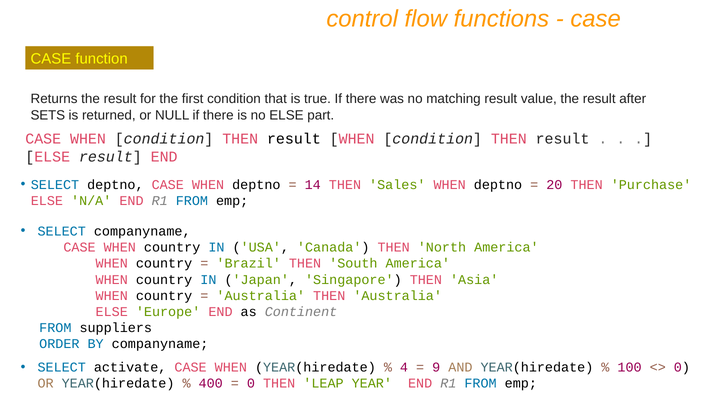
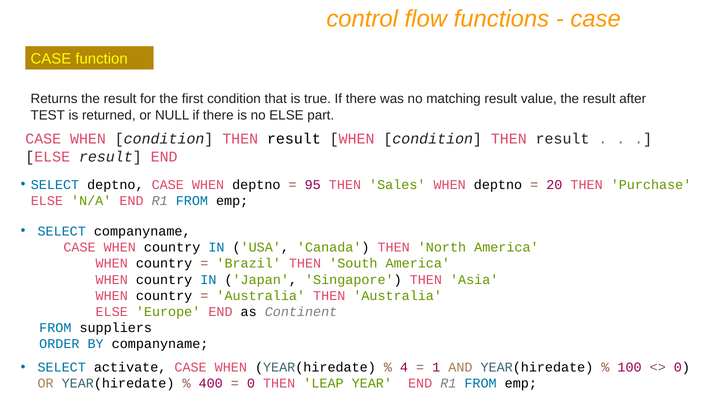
SETS: SETS -> TEST
14: 14 -> 95
9: 9 -> 1
